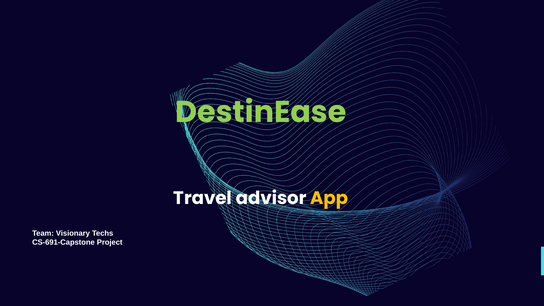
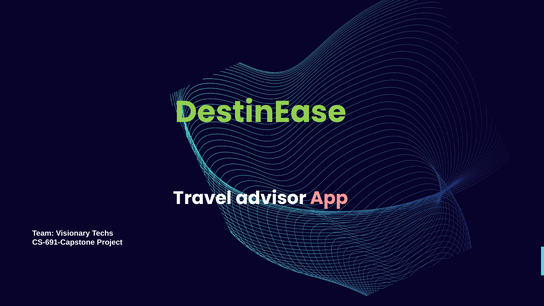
App colour: yellow -> pink
